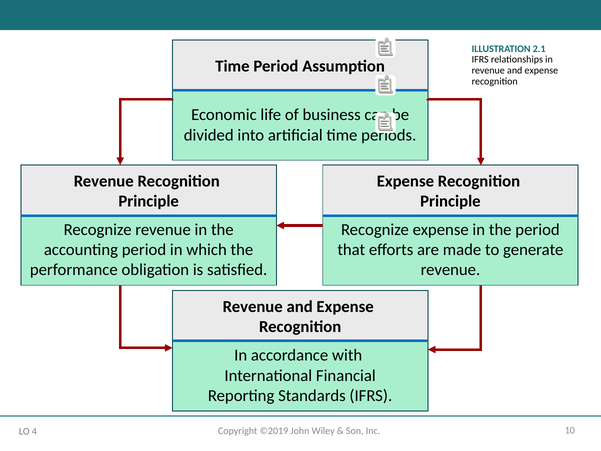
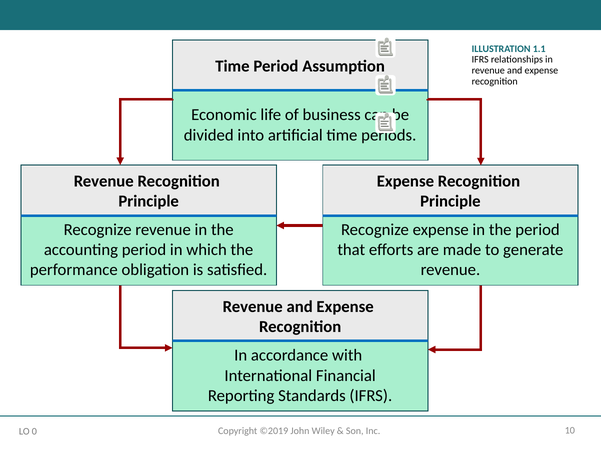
2.1: 2.1 -> 1.1
4: 4 -> 0
